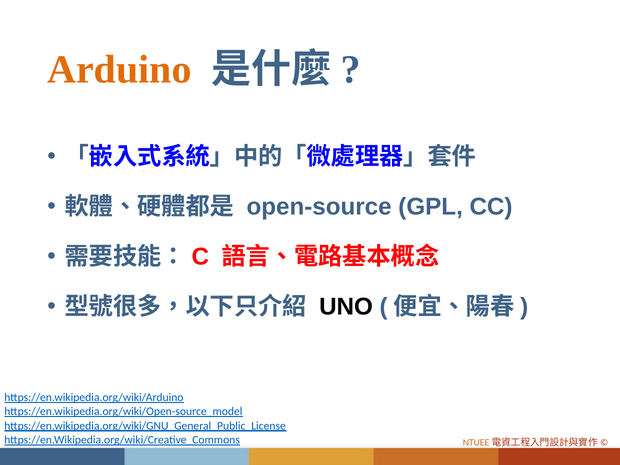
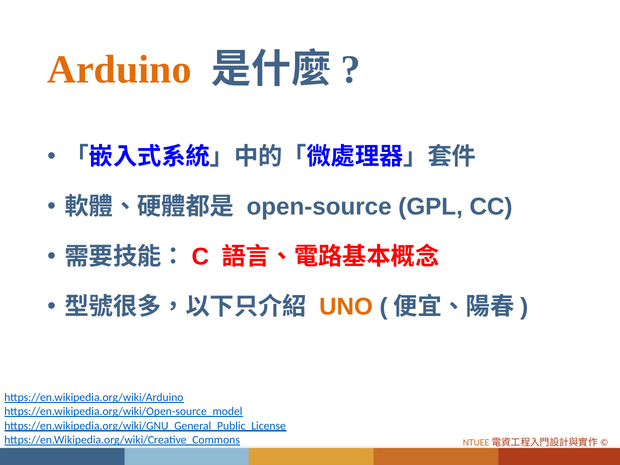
UNO colour: black -> orange
